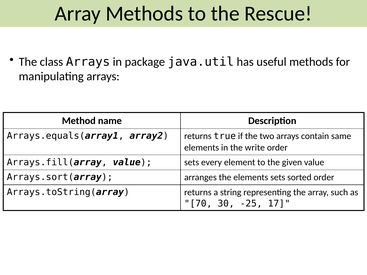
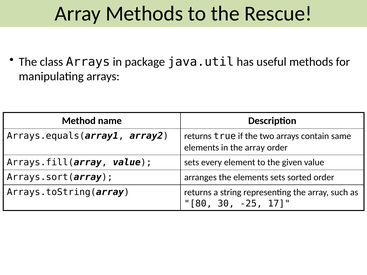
in the write: write -> array
70: 70 -> 80
